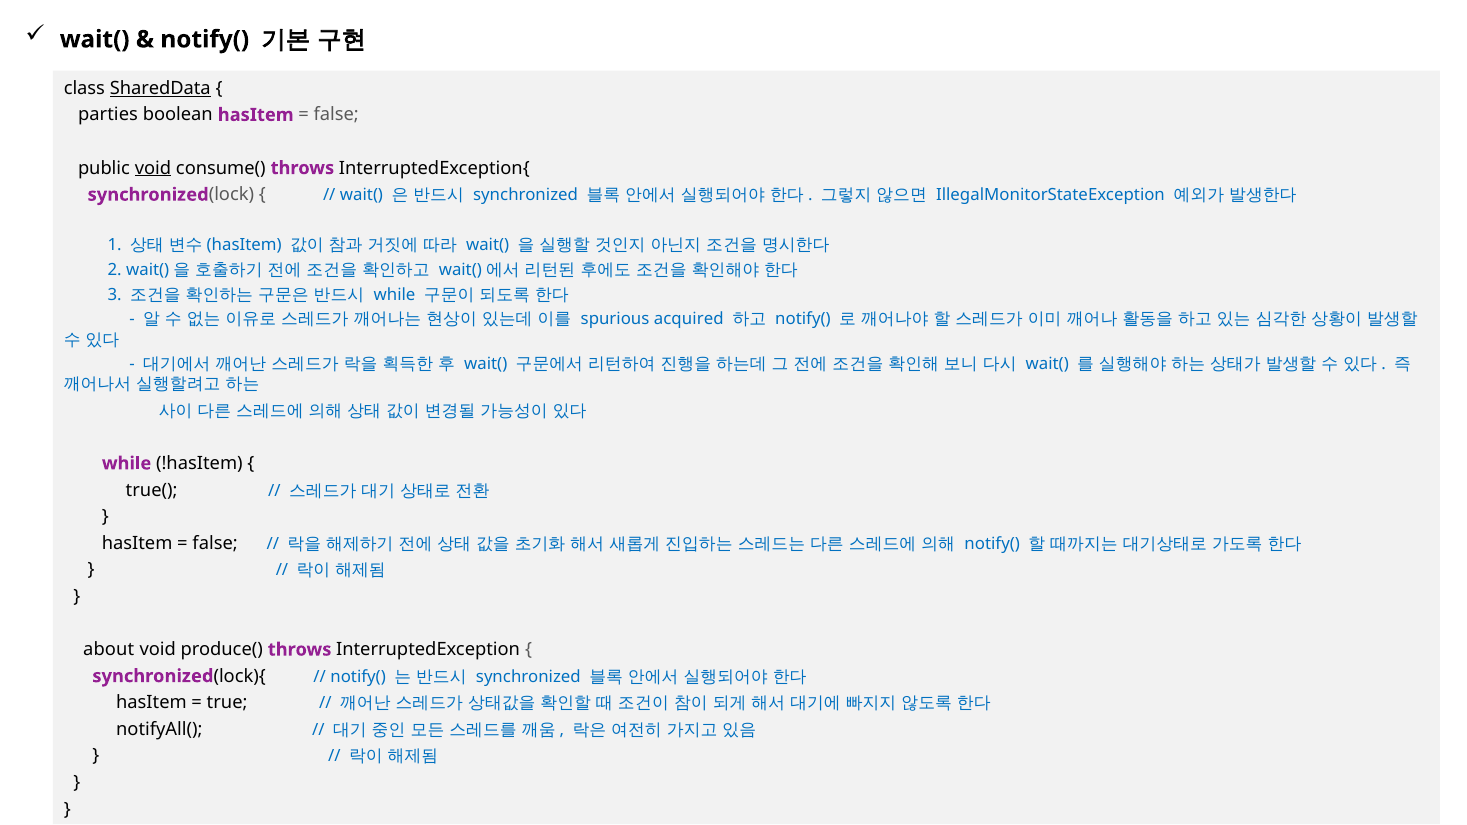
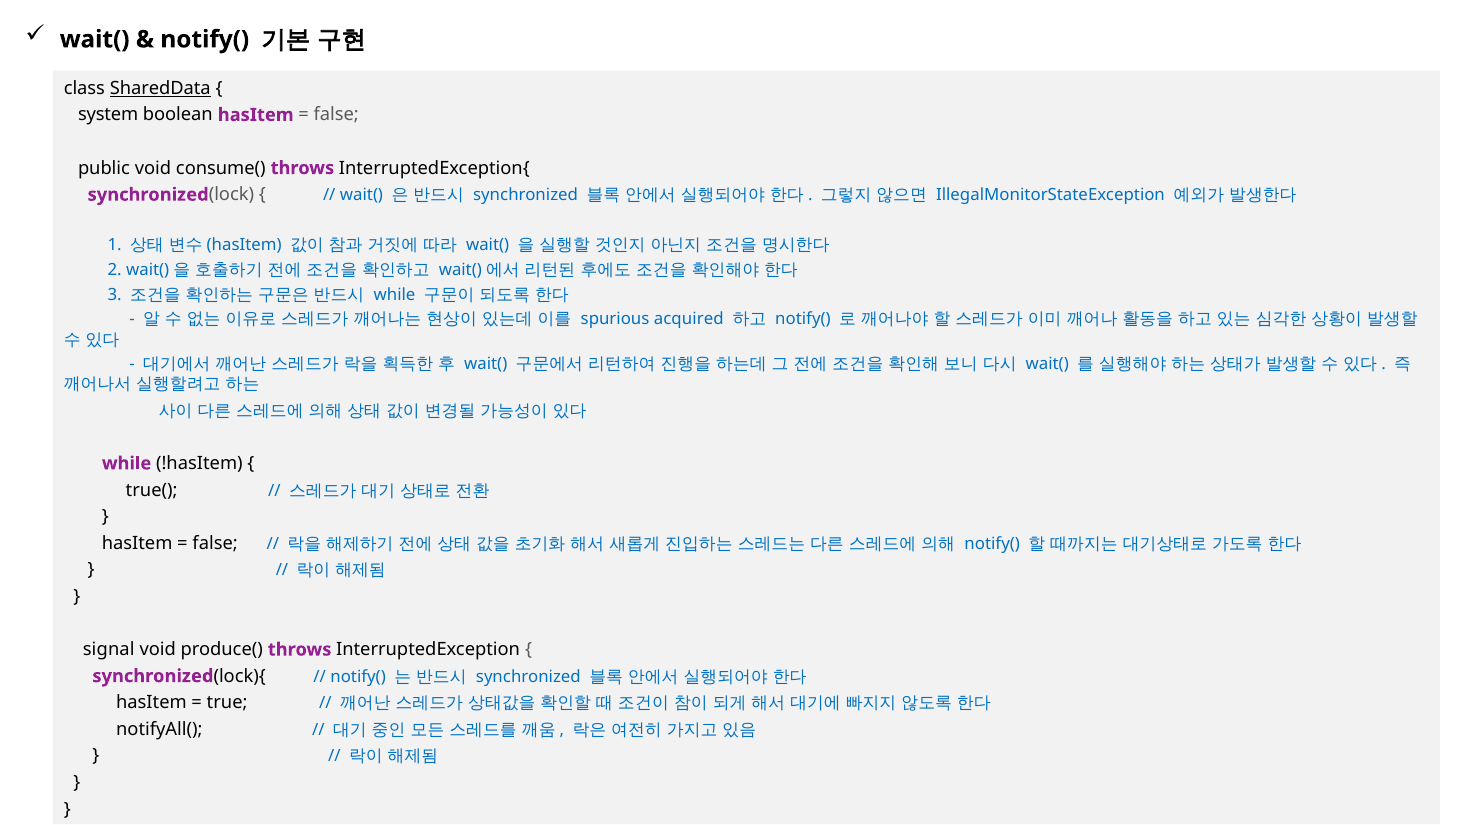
parties: parties -> system
void at (153, 168) underline: present -> none
about: about -> signal
